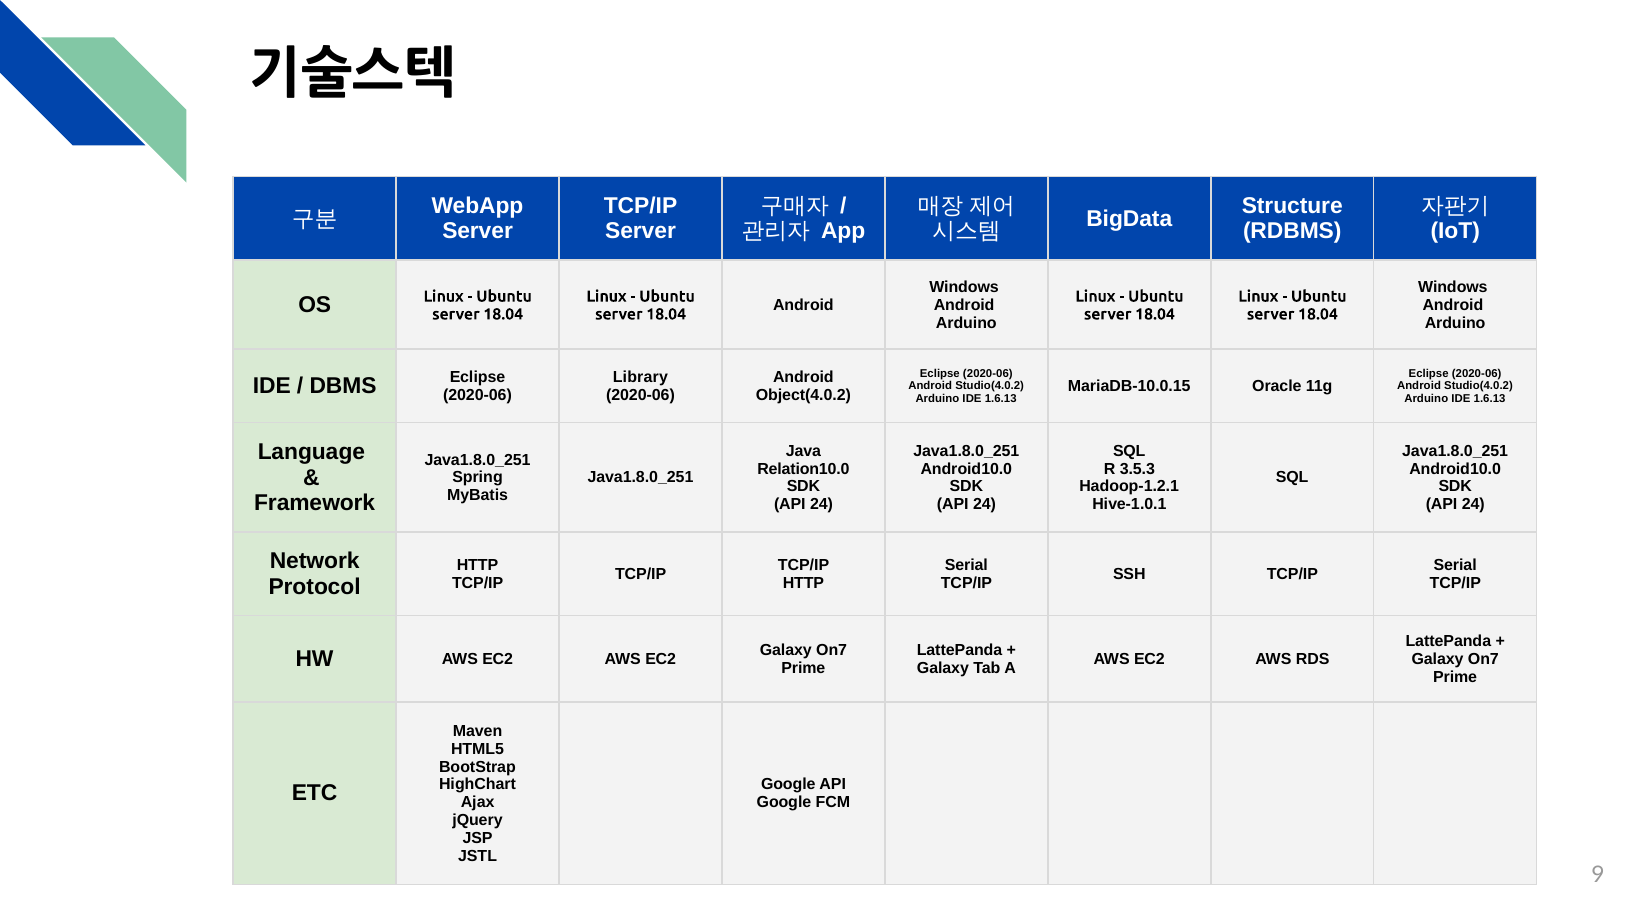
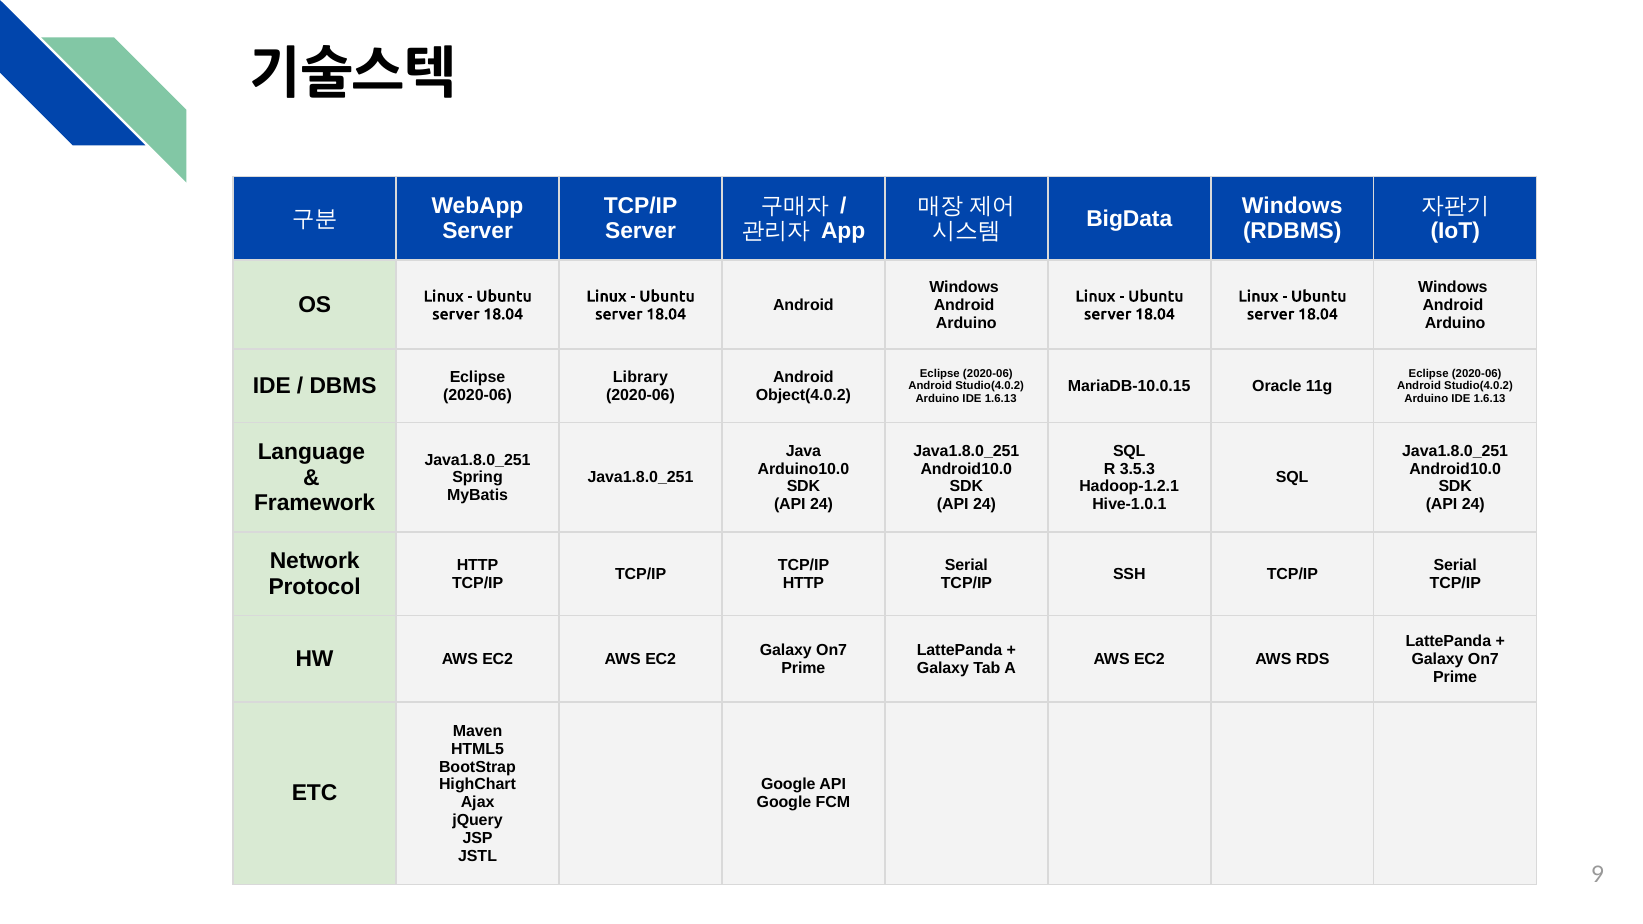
Structure at (1292, 206): Structure -> Windows
Relation10.0: Relation10.0 -> Arduino10.0
